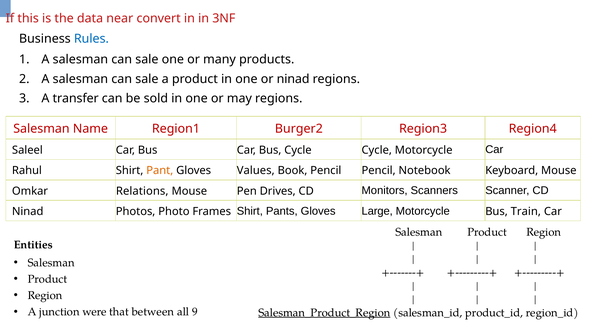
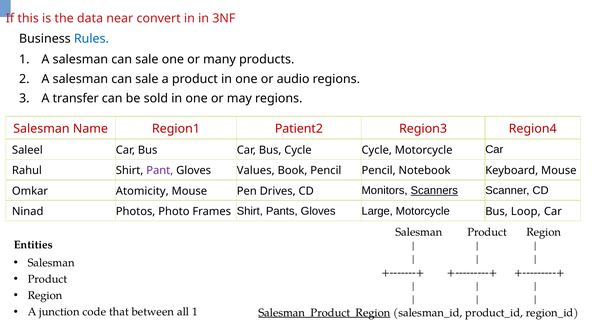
or ninad: ninad -> audio
Burger2: Burger2 -> Patient2
Pant colour: orange -> purple
Relations: Relations -> Atomicity
Scanners underline: none -> present
Train: Train -> Loop
were: were -> code
all 9: 9 -> 1
